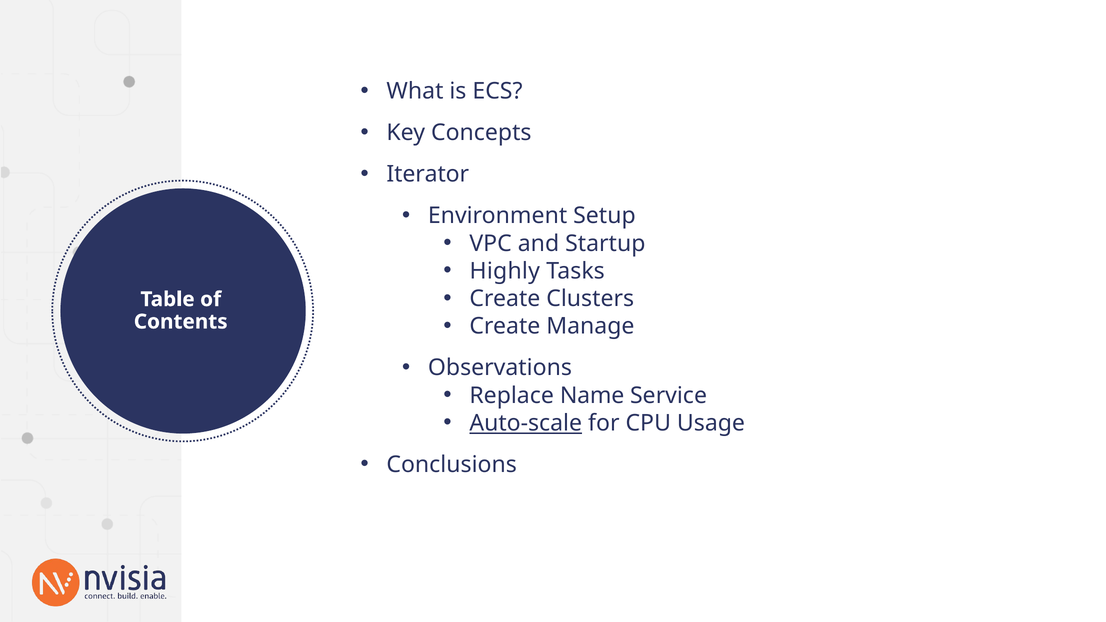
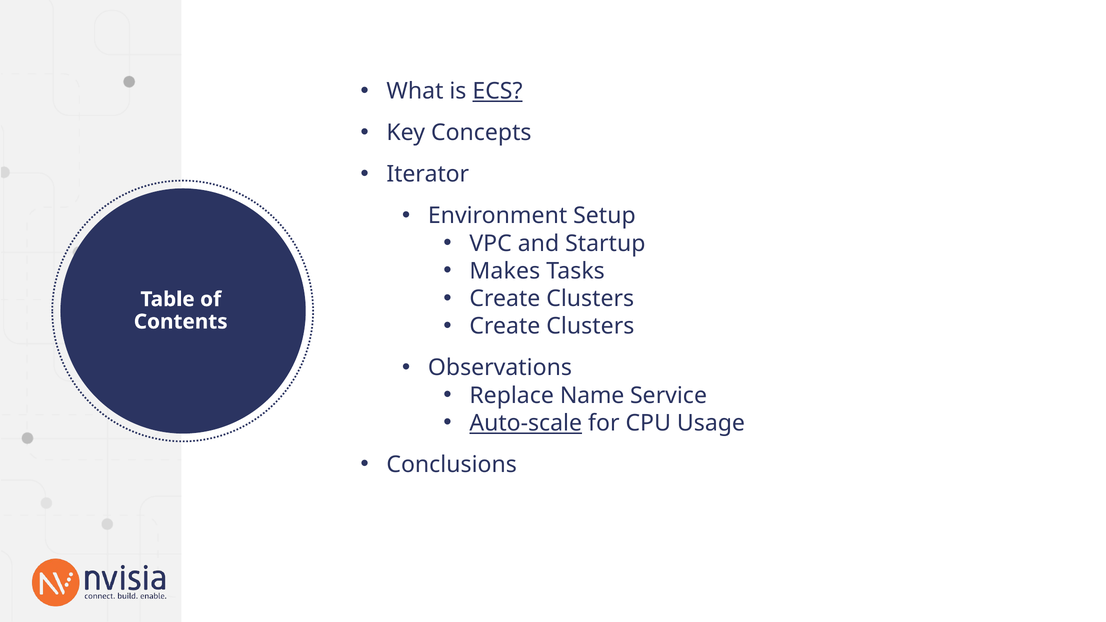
ECS underline: none -> present
Highly: Highly -> Makes
Manage at (590, 326): Manage -> Clusters
